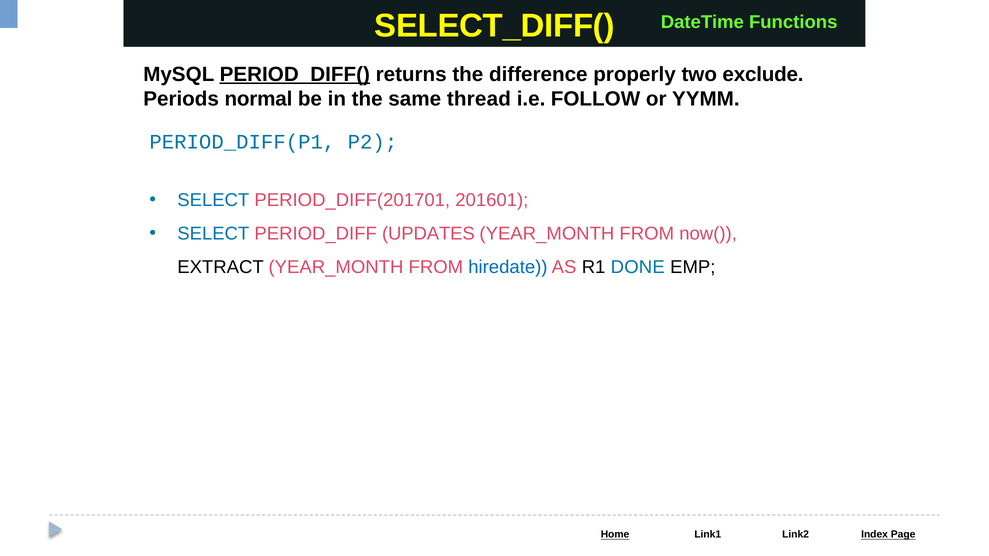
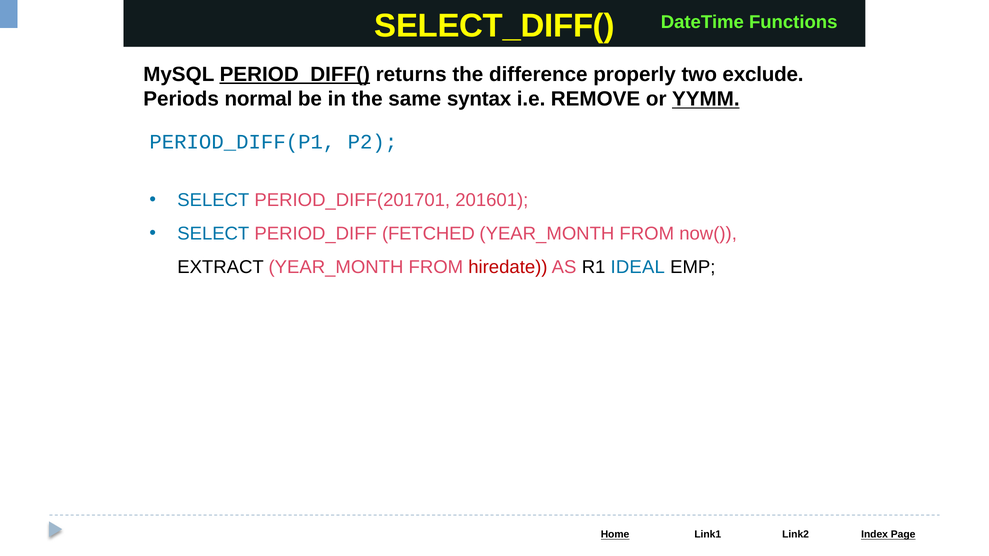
thread: thread -> syntax
FOLLOW: FOLLOW -> REMOVE
YYMM underline: none -> present
UPDATES: UPDATES -> FETCHED
hiredate colour: blue -> red
DONE: DONE -> IDEAL
